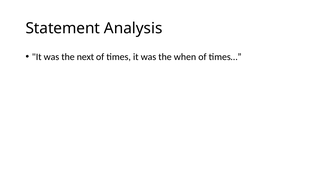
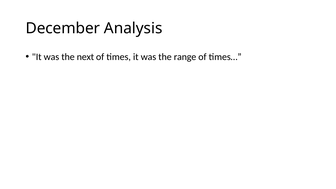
Statement: Statement -> December
when: when -> range
